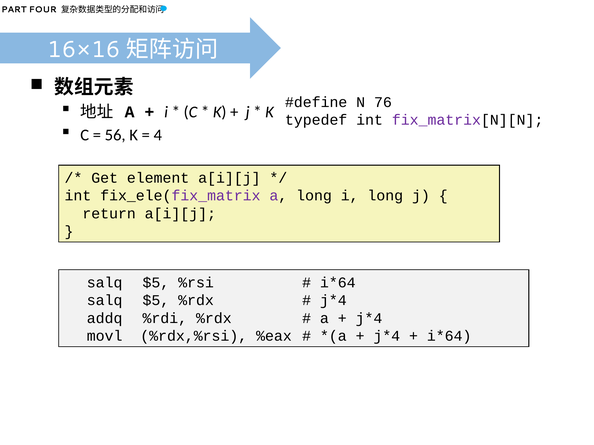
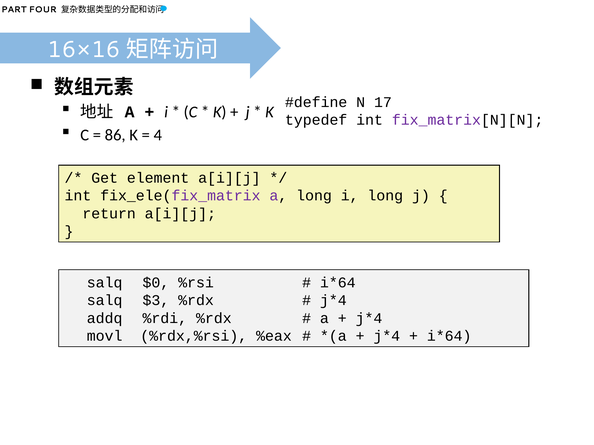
76: 76 -> 17
56: 56 -> 86
$5 at (156, 283): $5 -> $0
$5 at (156, 301): $5 -> $3
